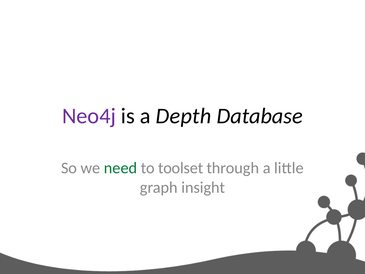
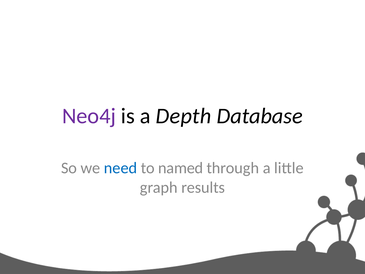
need colour: green -> blue
toolset: toolset -> named
insight: insight -> results
